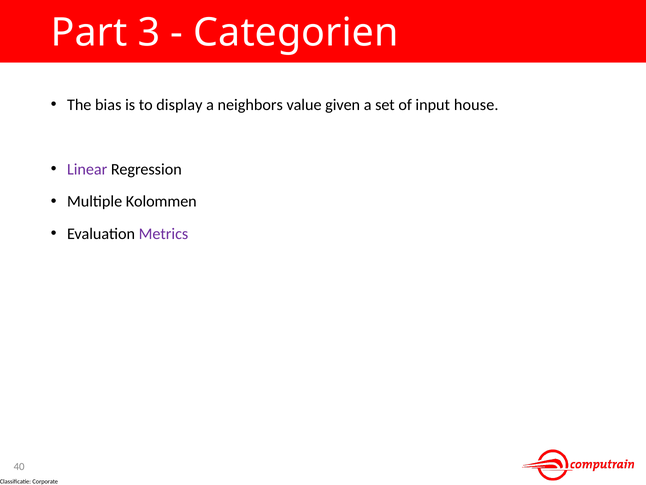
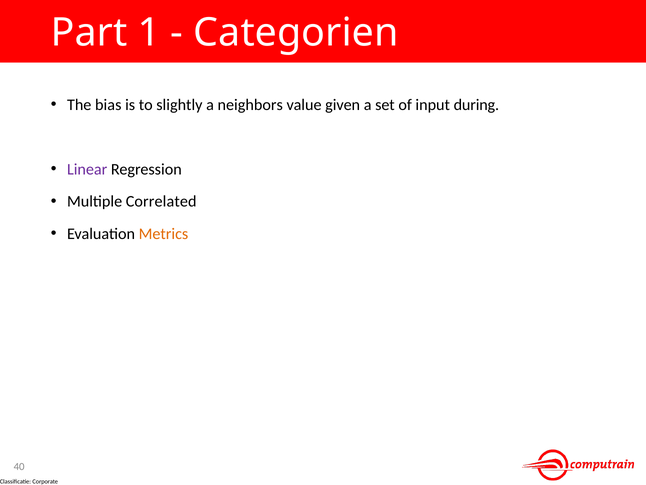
3: 3 -> 1
display: display -> slightly
house: house -> during
Kolommen: Kolommen -> Correlated
Metrics colour: purple -> orange
